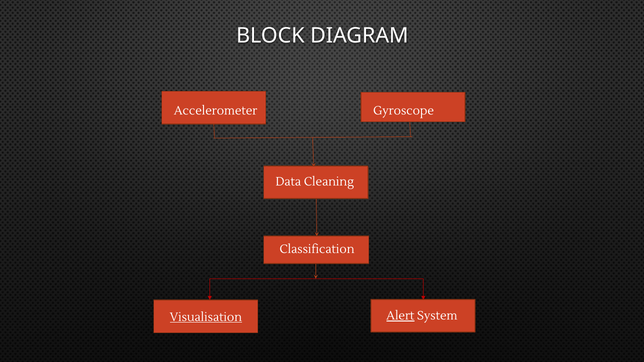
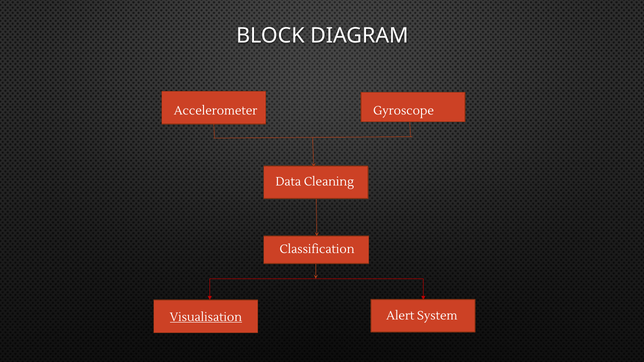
Alert underline: present -> none
